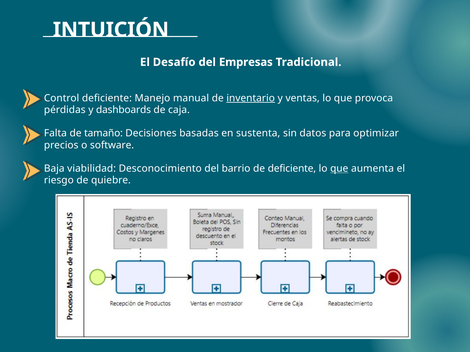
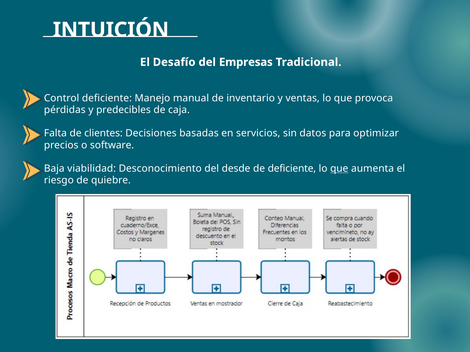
inventario underline: present -> none
dashboards: dashboards -> predecibles
tamaño: tamaño -> clientes
sustenta: sustenta -> servicios
barrio: barrio -> desde
